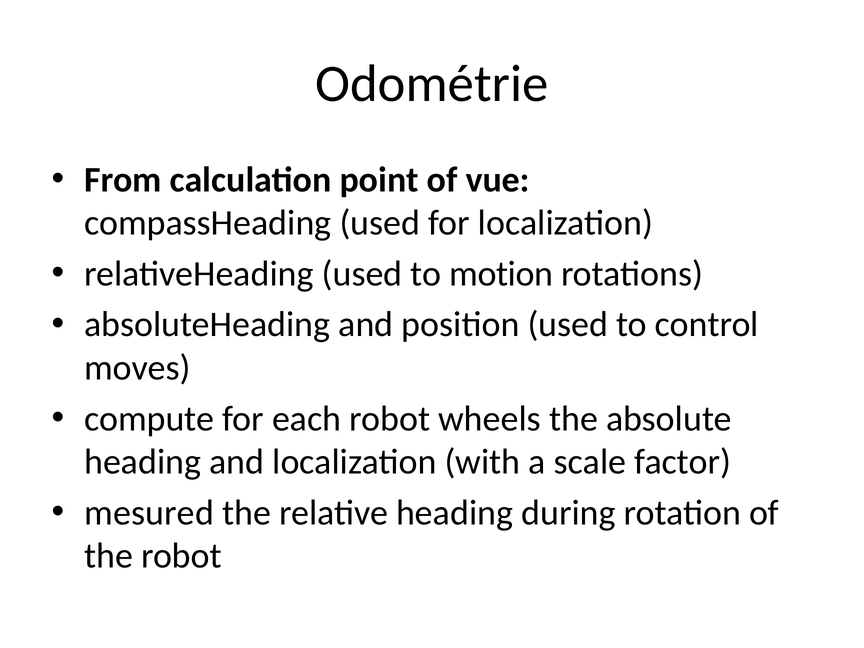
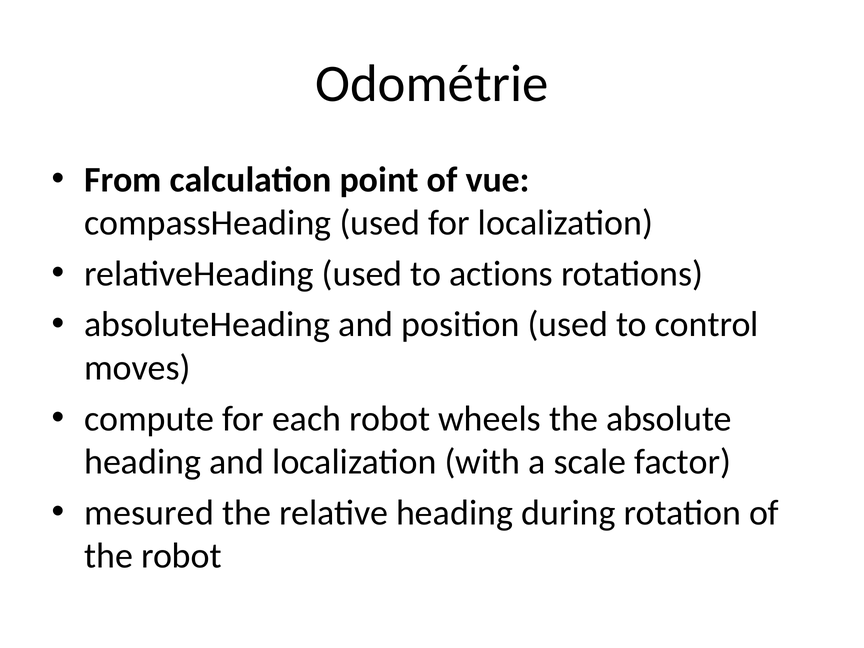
motion: motion -> actions
